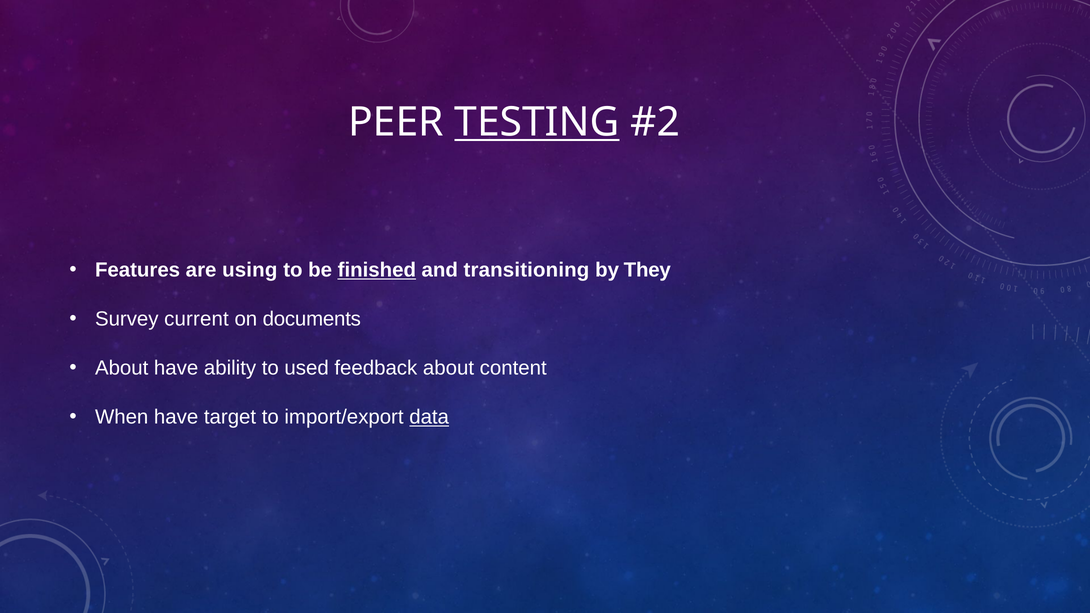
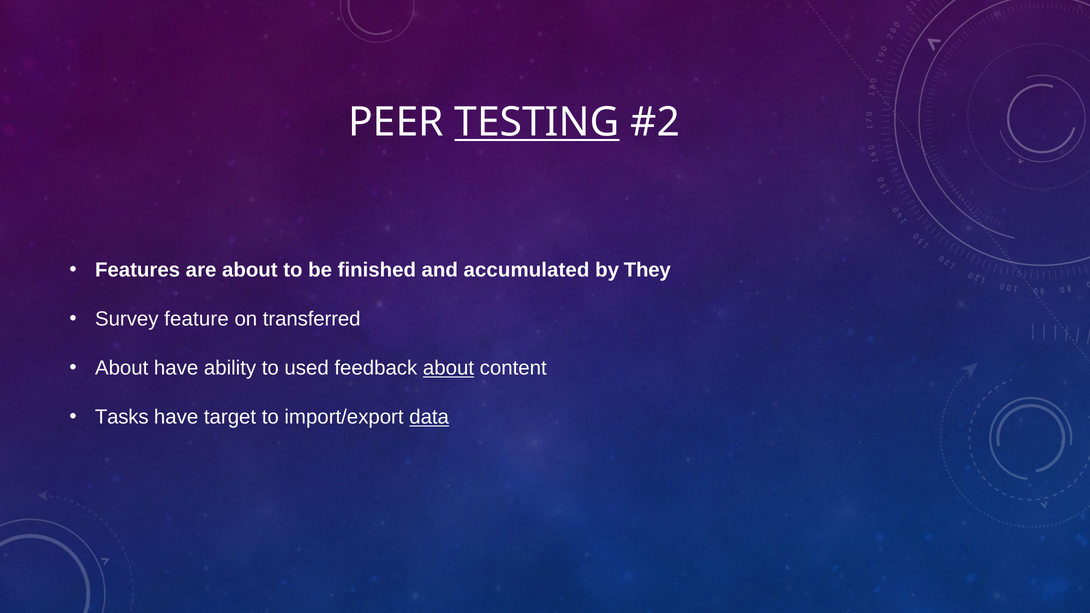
are using: using -> about
finished underline: present -> none
transitioning: transitioning -> accumulated
current: current -> feature
documents: documents -> transferred
about at (449, 368) underline: none -> present
When: When -> Tasks
